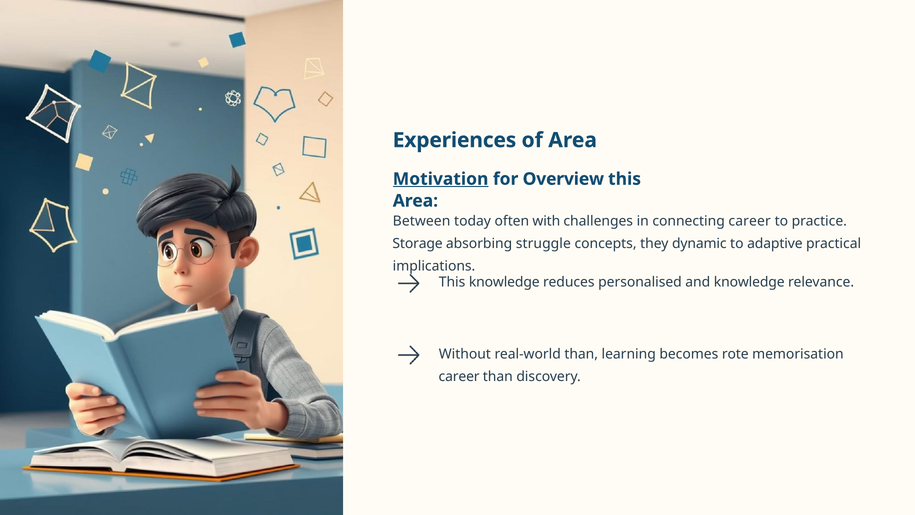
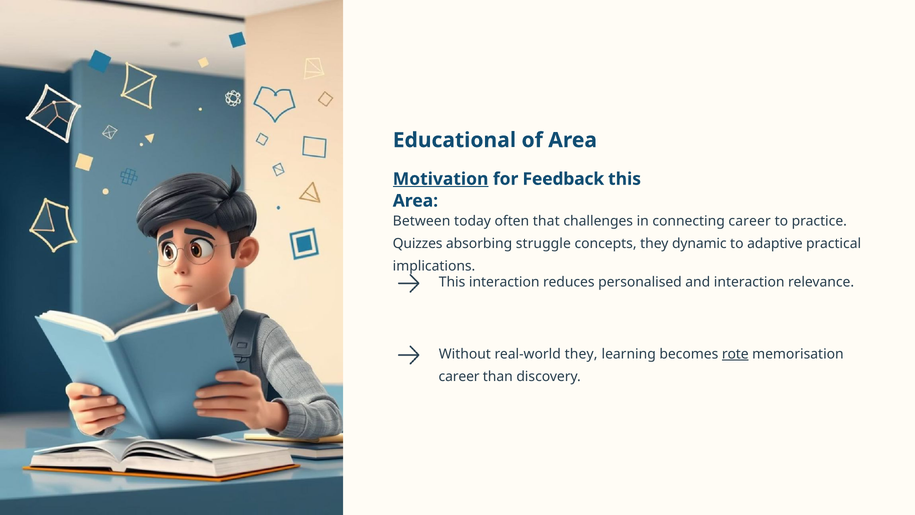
Experiences: Experiences -> Educational
Overview: Overview -> Feedback
with: with -> that
Storage: Storage -> Quizzes
This knowledge: knowledge -> interaction
and knowledge: knowledge -> interaction
real-world than: than -> they
rote underline: none -> present
